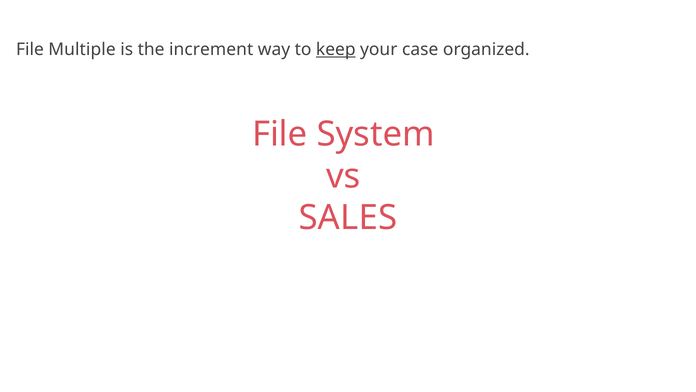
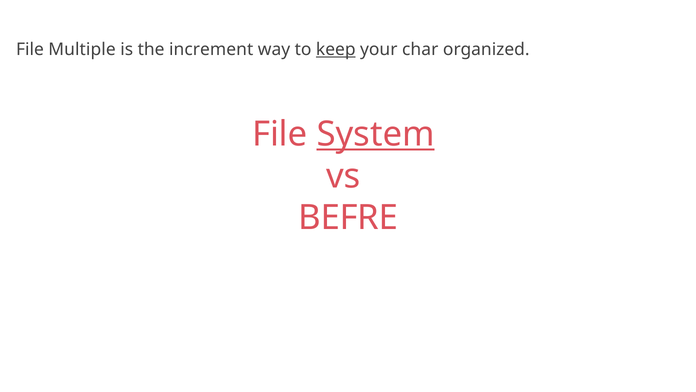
case: case -> char
System underline: none -> present
SALES: SALES -> BEFRE
